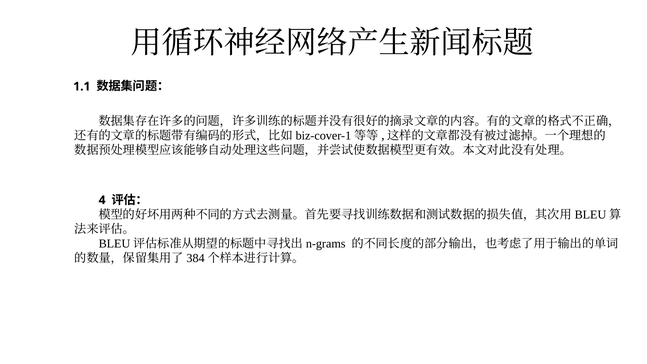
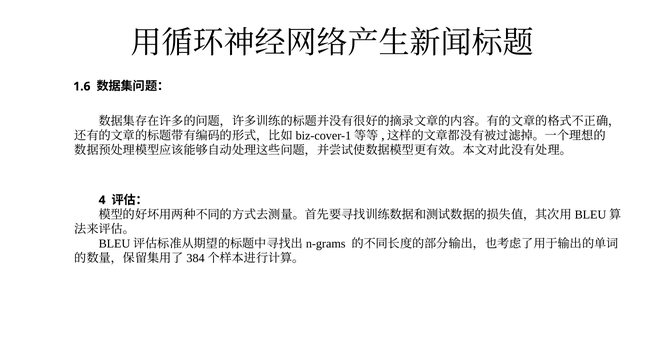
1.1: 1.1 -> 1.6
